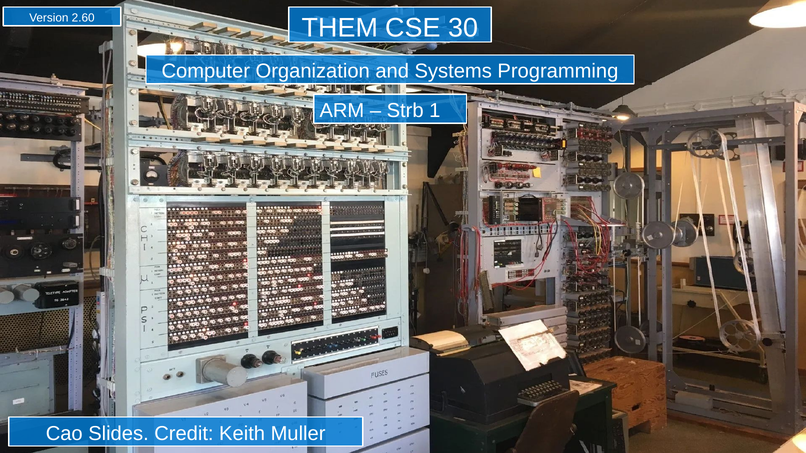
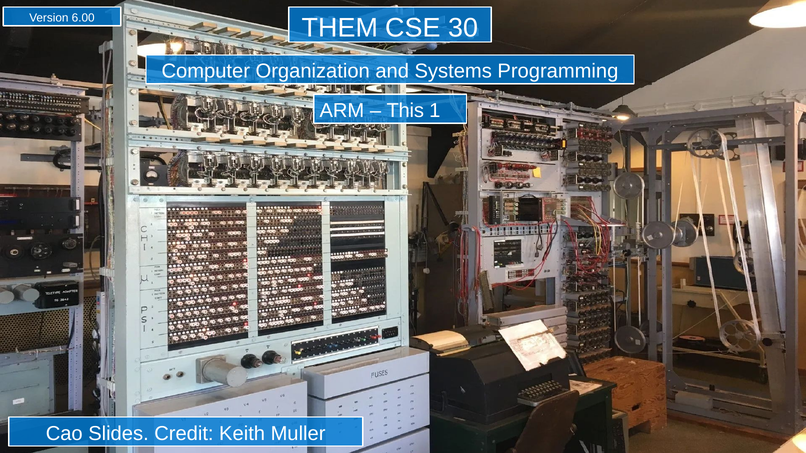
2.60: 2.60 -> 6.00
Strb: Strb -> This
